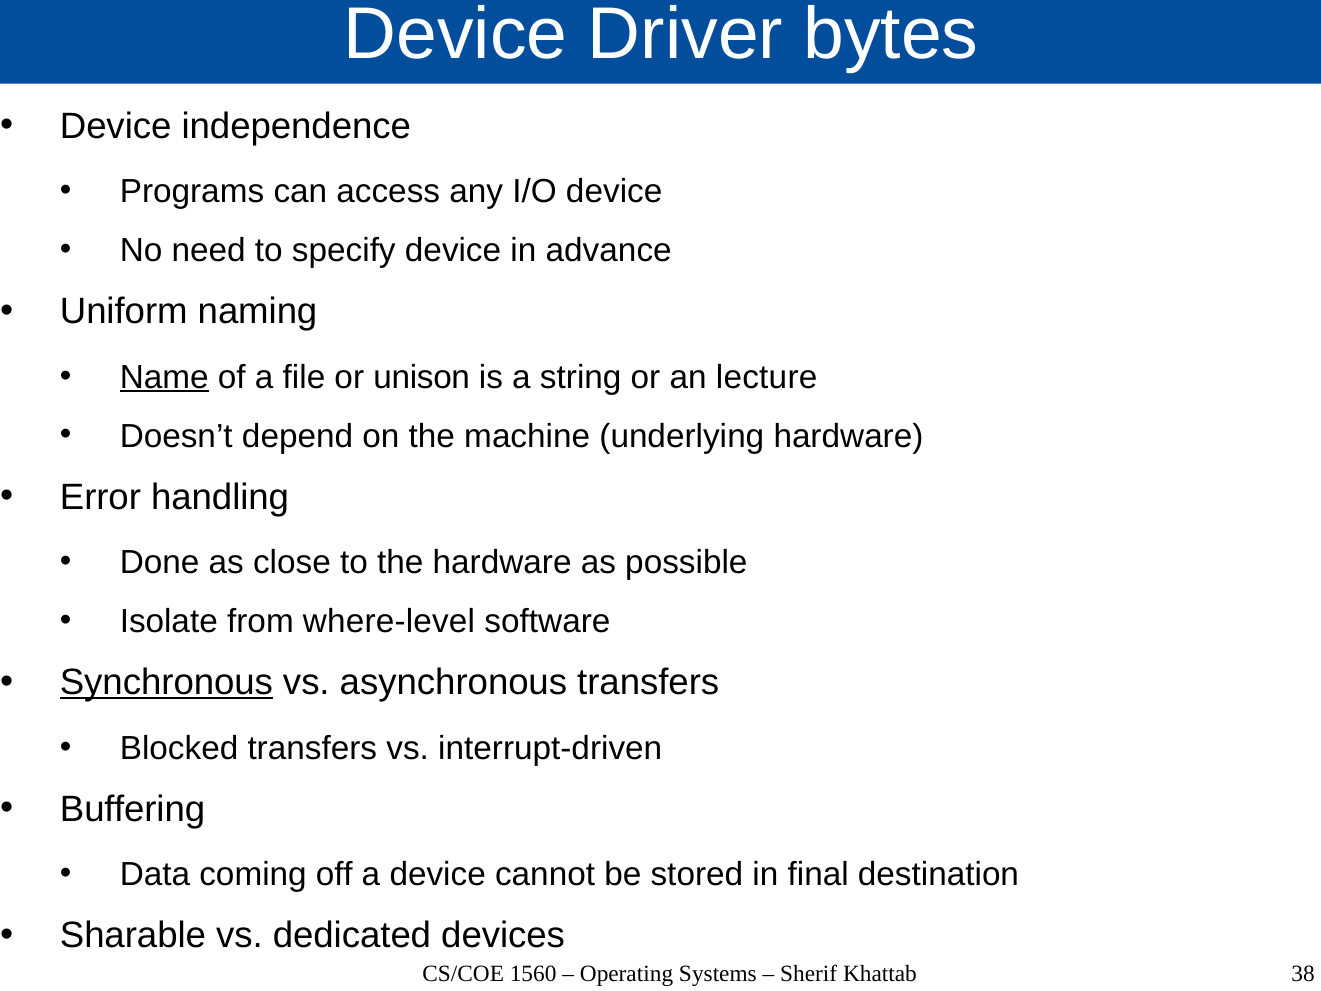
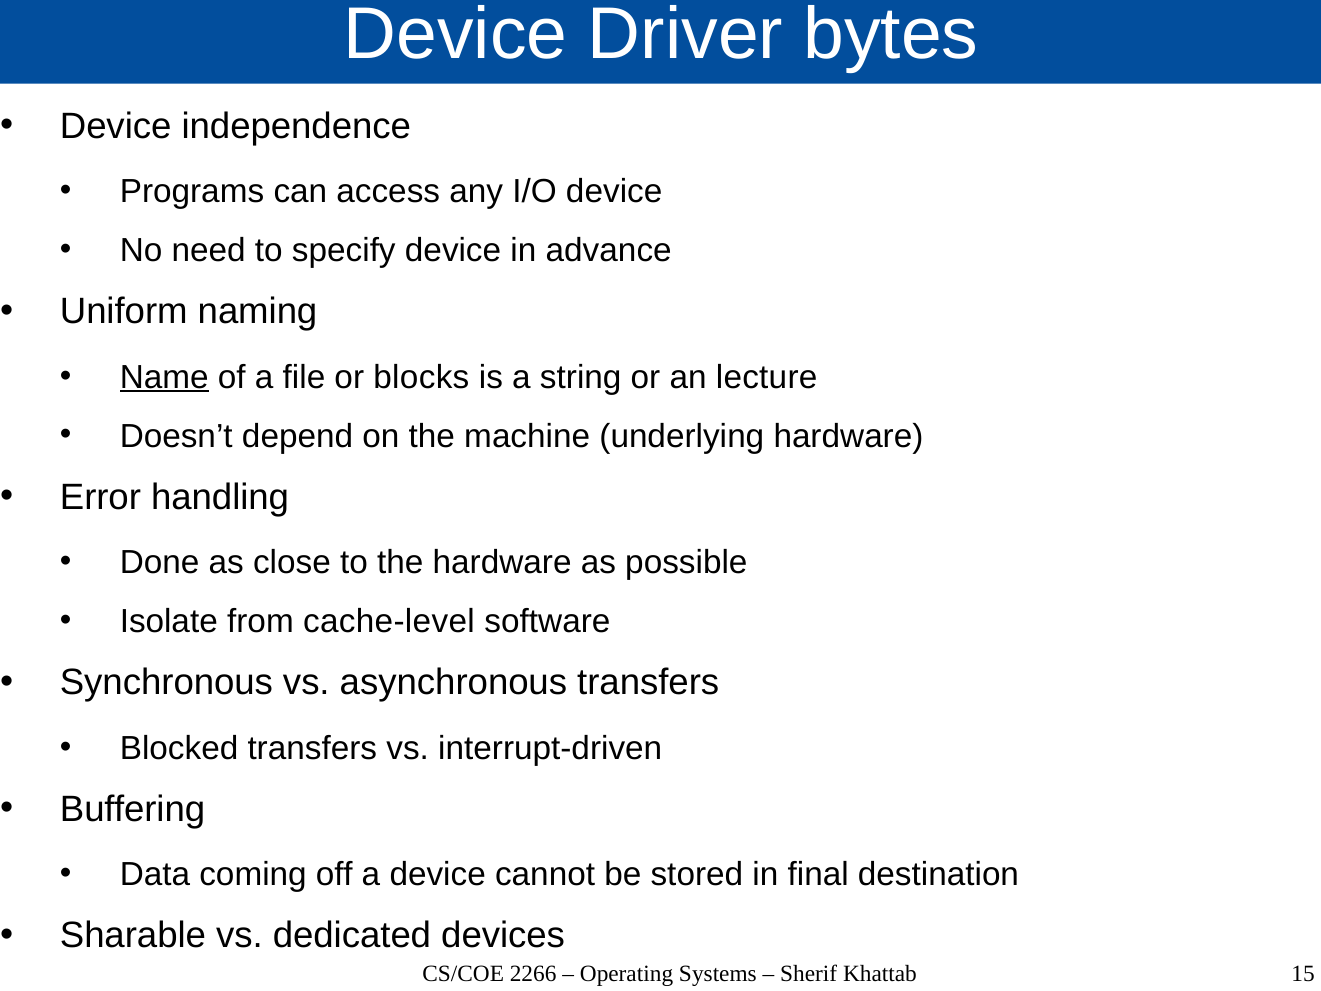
unison: unison -> blocks
where-level: where-level -> cache-level
Synchronous underline: present -> none
1560: 1560 -> 2266
38: 38 -> 15
